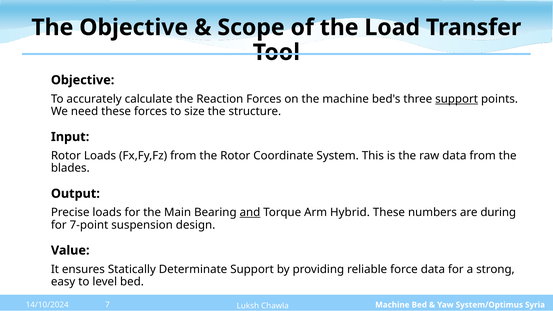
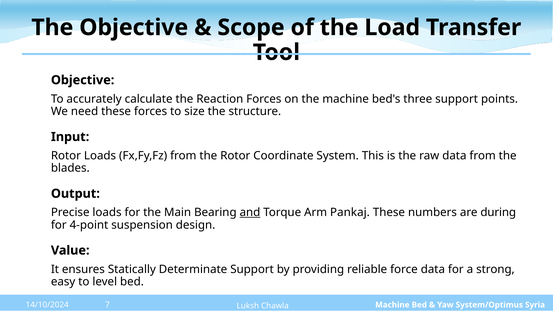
support at (457, 99) underline: present -> none
Hybrid: Hybrid -> Pankaj
7-point: 7-point -> 4-point
